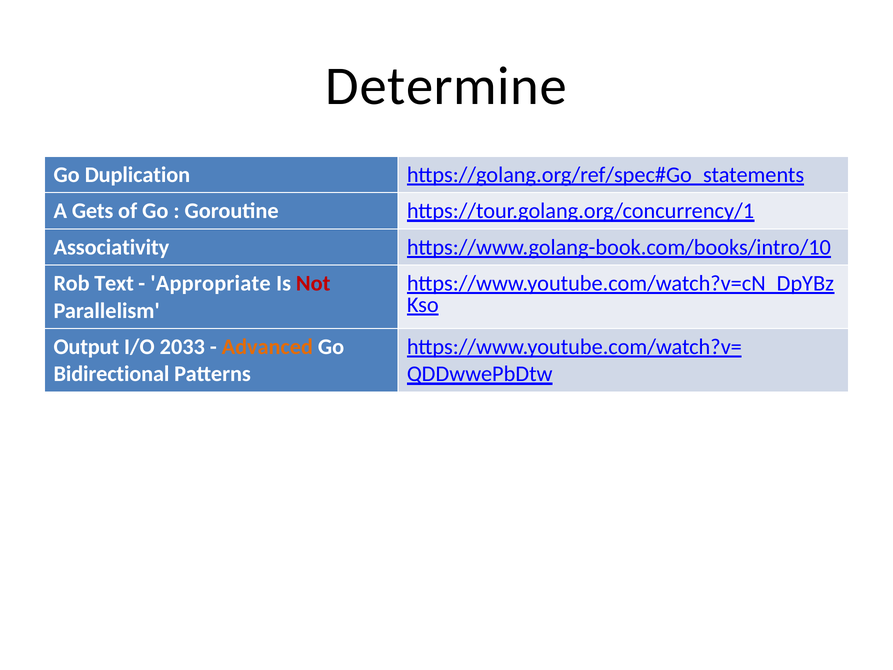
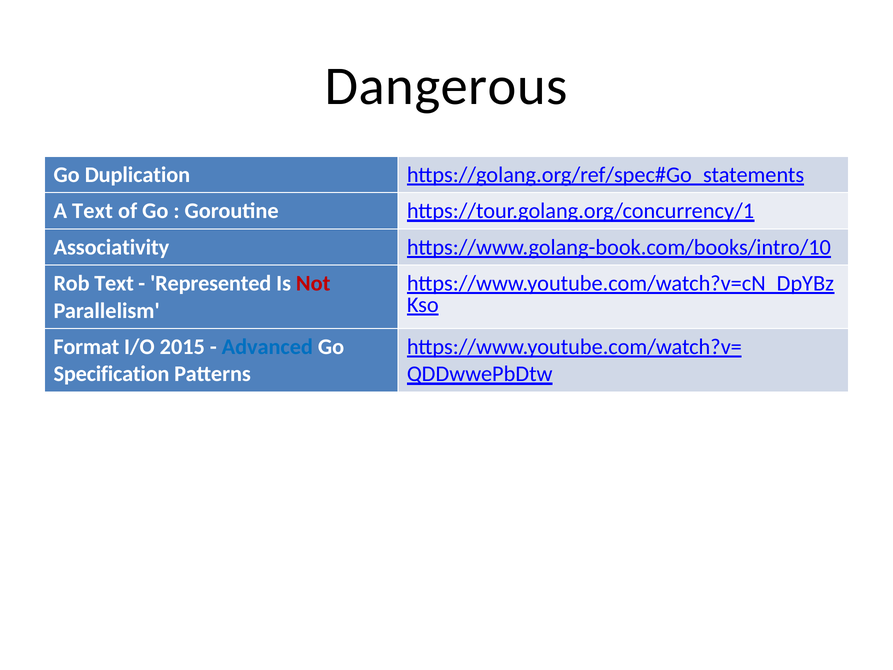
Determine: Determine -> Dangerous
A Gets: Gets -> Text
Appropriate: Appropriate -> Represented
Output: Output -> Format
2033: 2033 -> 2015
Advanced colour: orange -> blue
Bidirectional: Bidirectional -> Specification
